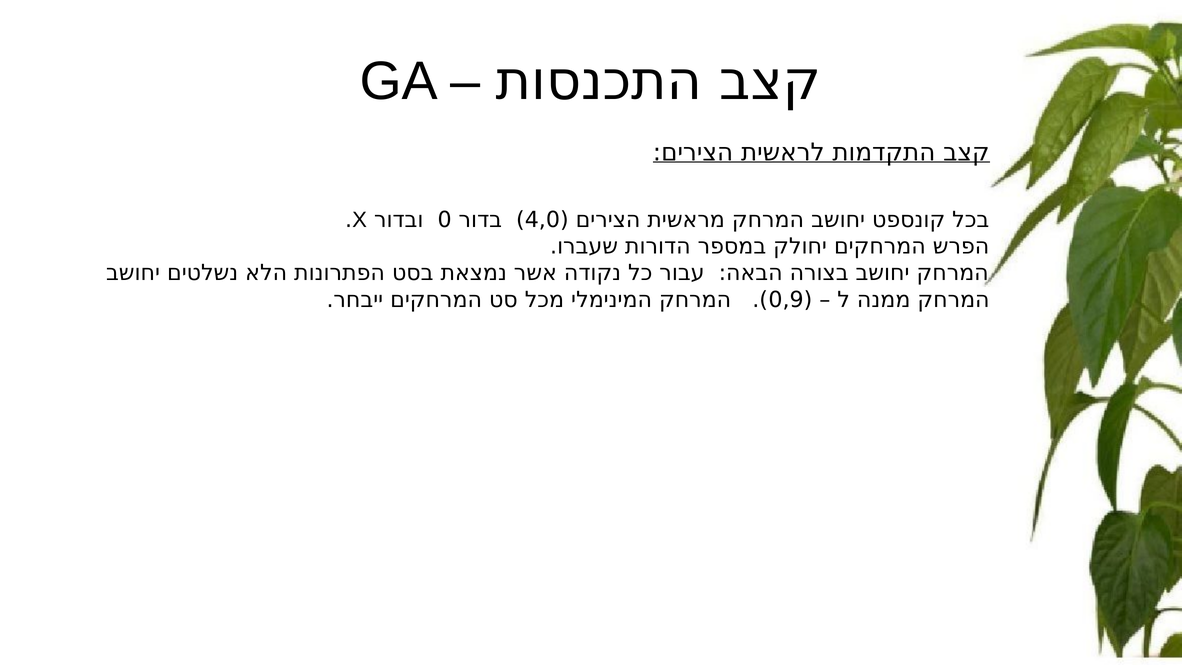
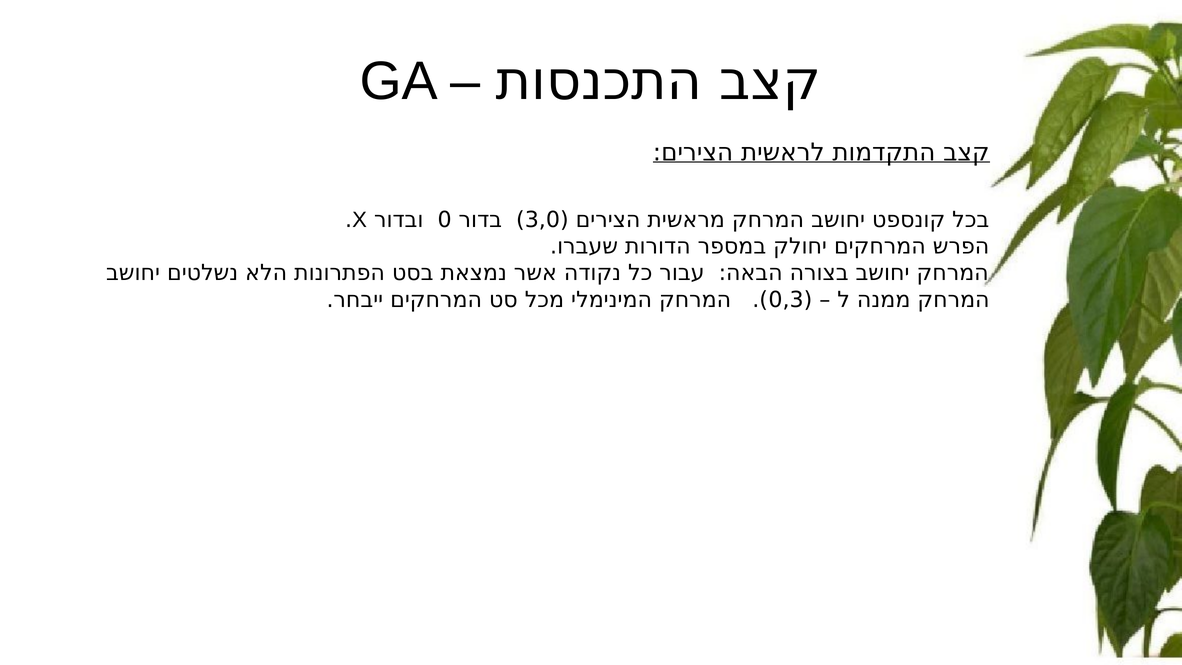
4,0: 4,0 -> 3,0
0,9: 0,9 -> 0,3
